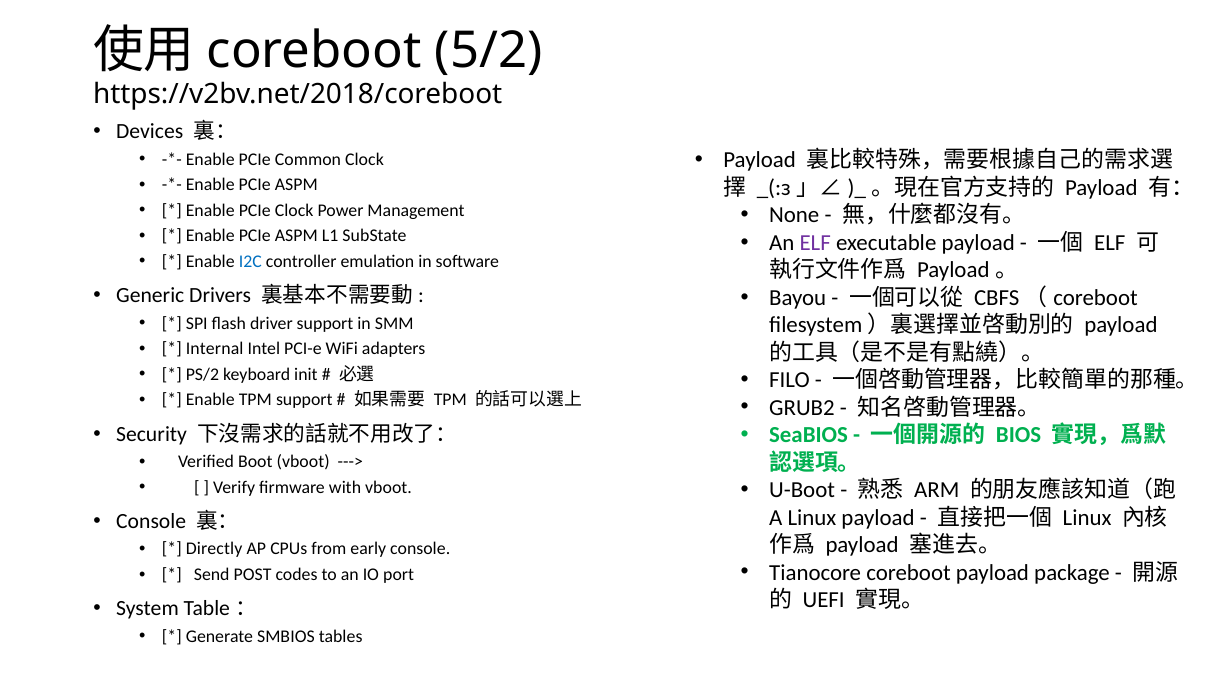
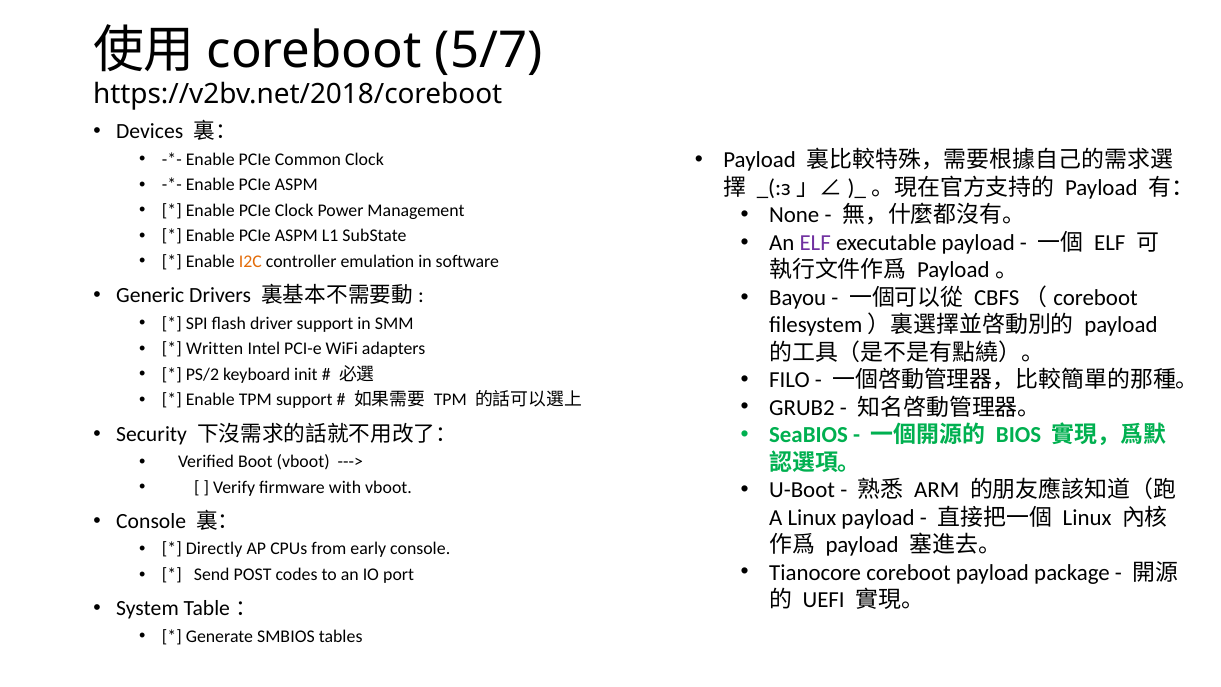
5/2: 5/2 -> 5/7
I2C colour: blue -> orange
Internal: Internal -> Written
